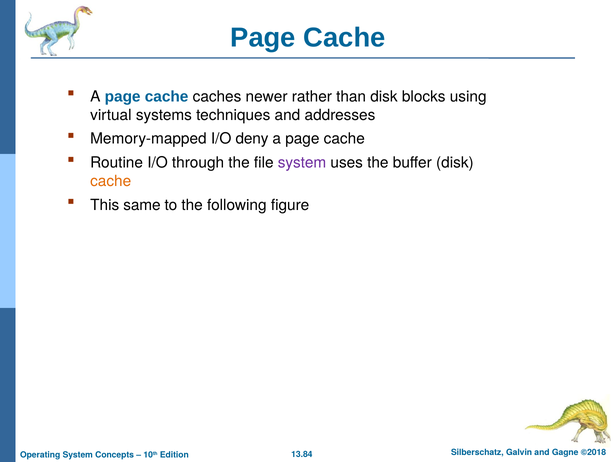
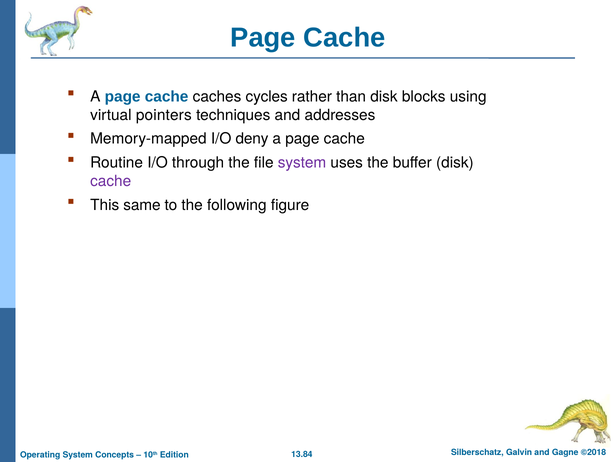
newer: newer -> cycles
systems: systems -> pointers
cache at (111, 181) colour: orange -> purple
